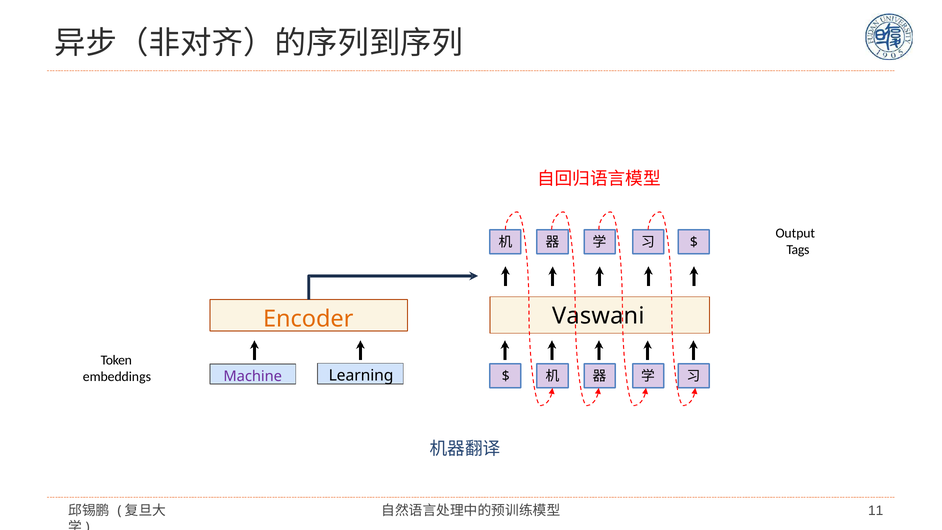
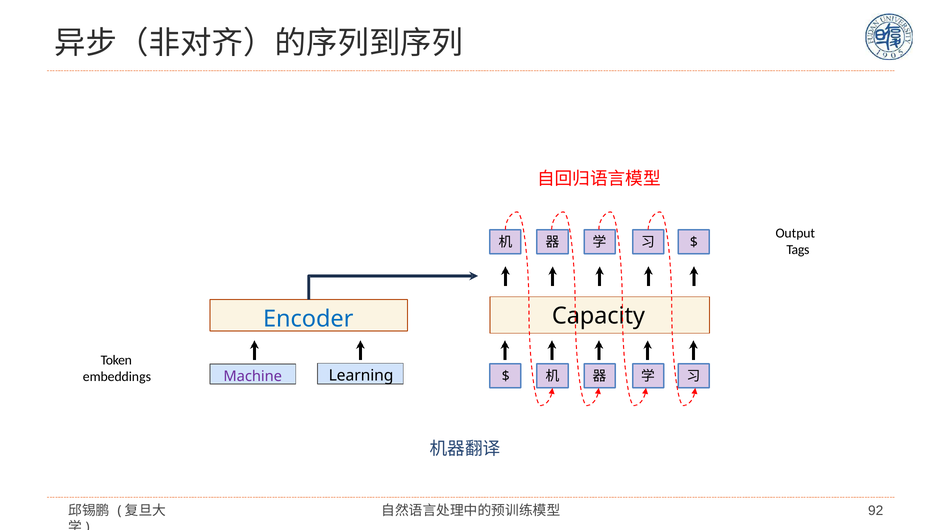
Vaswani: Vaswani -> Capacity
Encoder colour: orange -> blue
11: 11 -> 92
